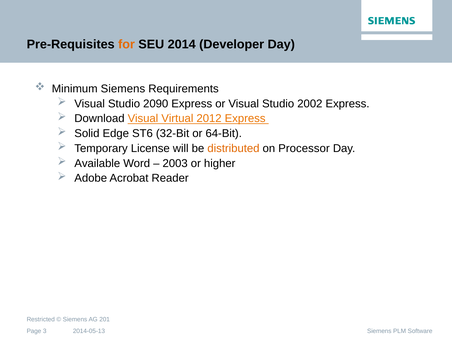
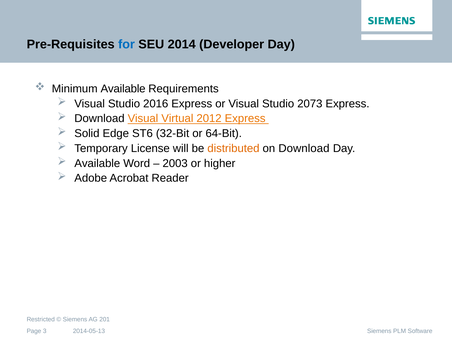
for colour: orange -> blue
Minimum Siemens: Siemens -> Available
2090: 2090 -> 2016
2002: 2002 -> 2073
on Processor: Processor -> Download
